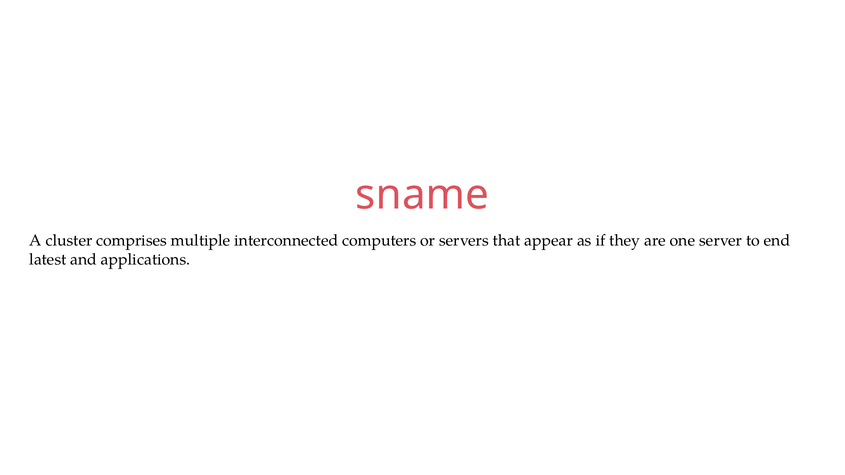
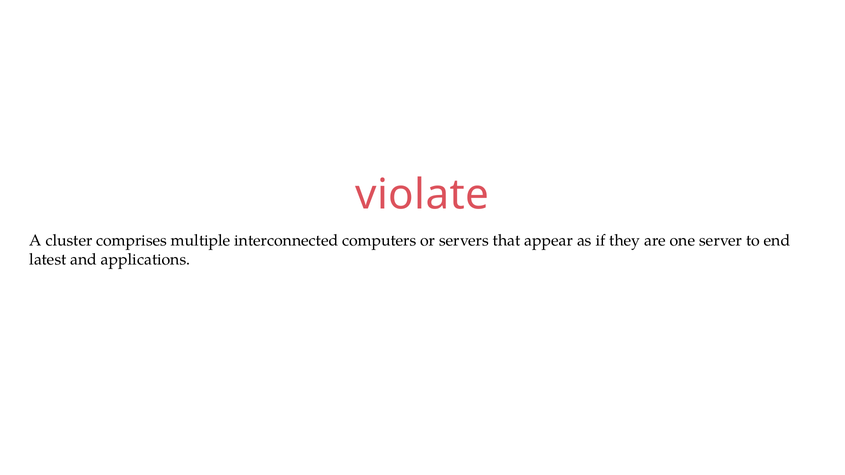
sname: sname -> violate
